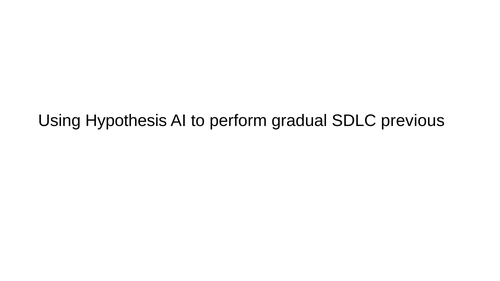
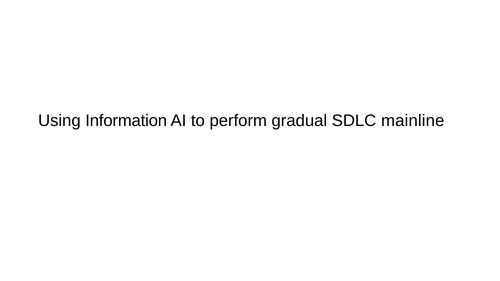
Hypothesis: Hypothesis -> Information
previous: previous -> mainline
